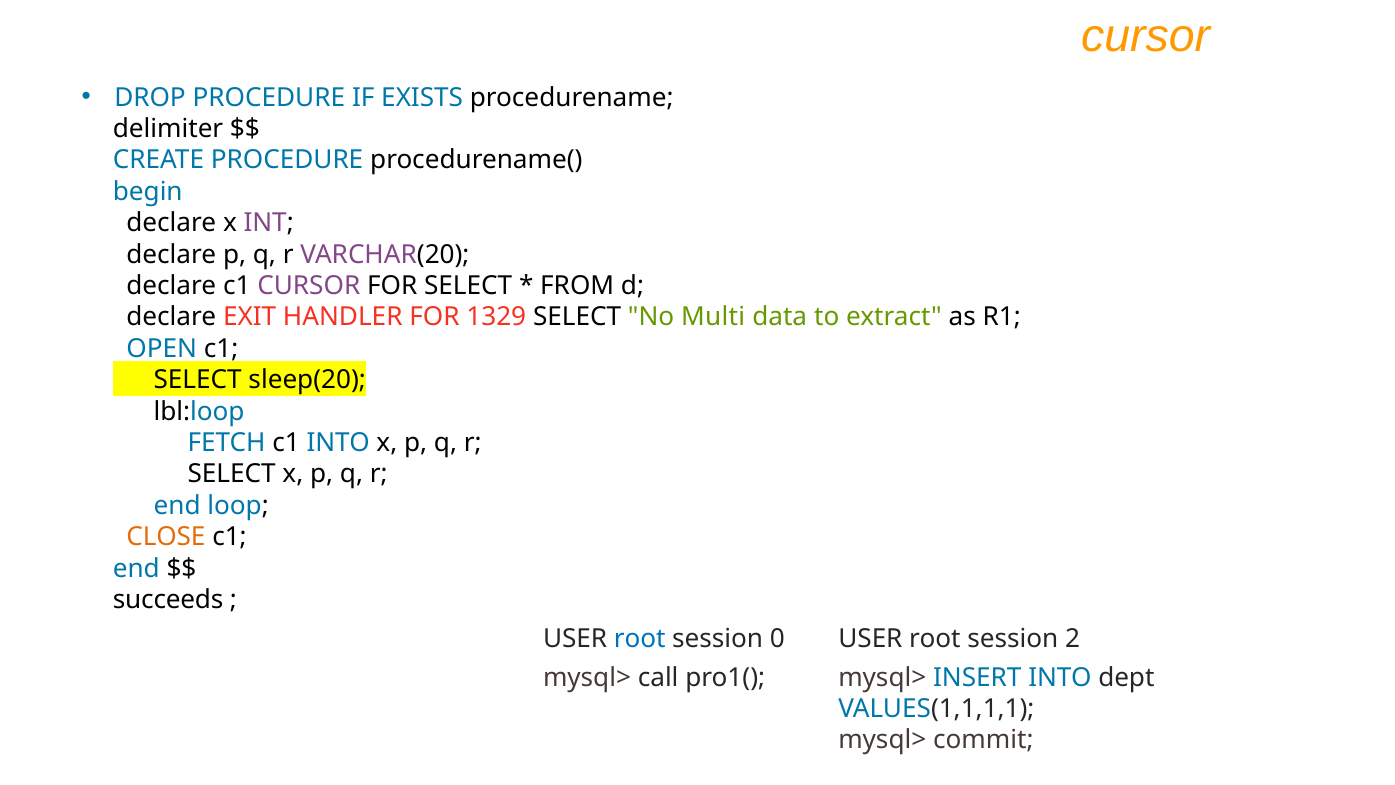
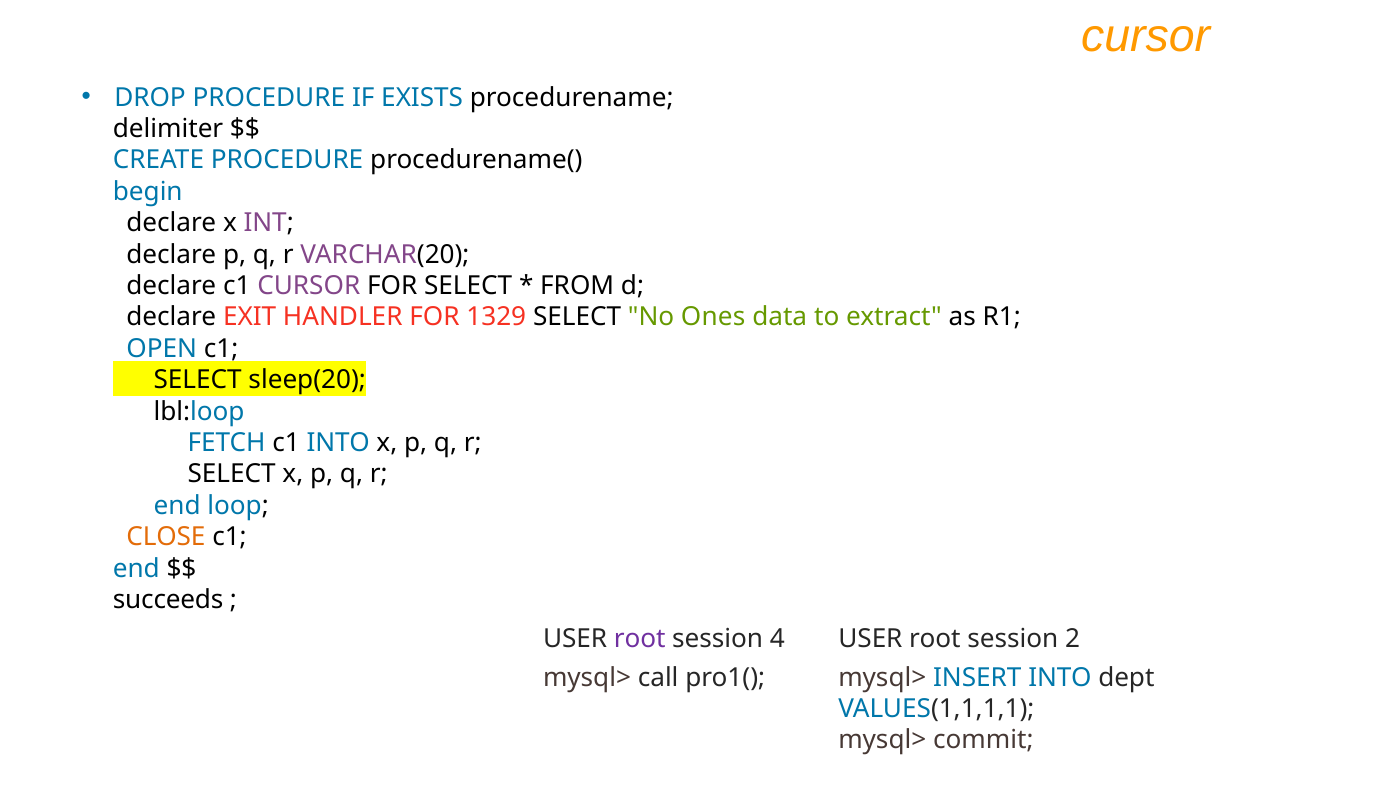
Multi: Multi -> Ones
root at (640, 639) colour: blue -> purple
0: 0 -> 4
